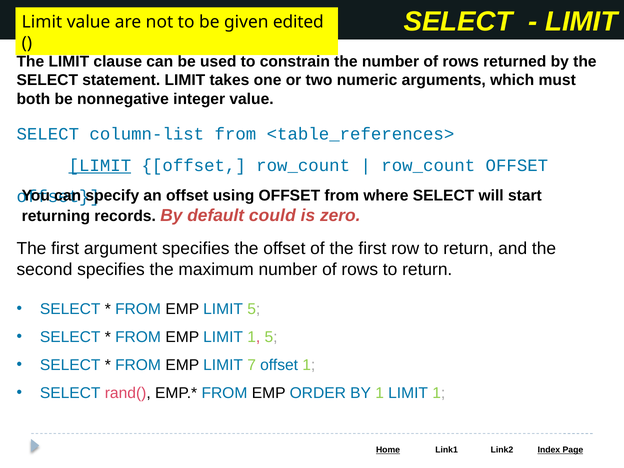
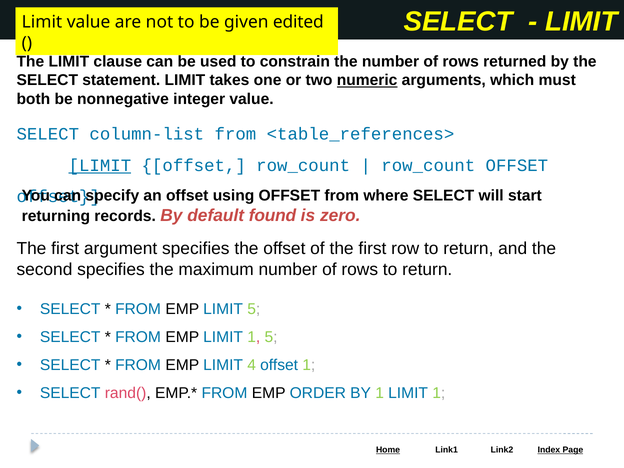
numeric underline: none -> present
could: could -> found
7: 7 -> 4
